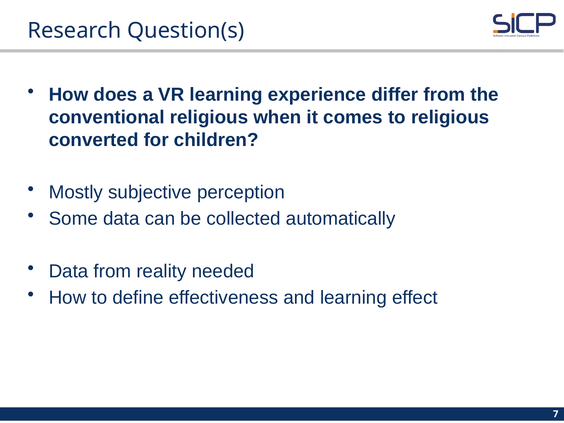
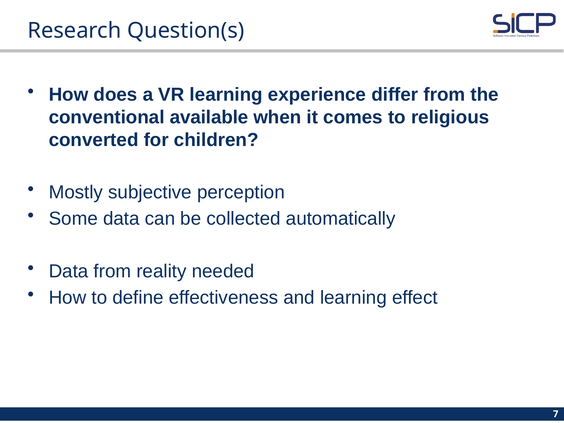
conventional religious: religious -> available
